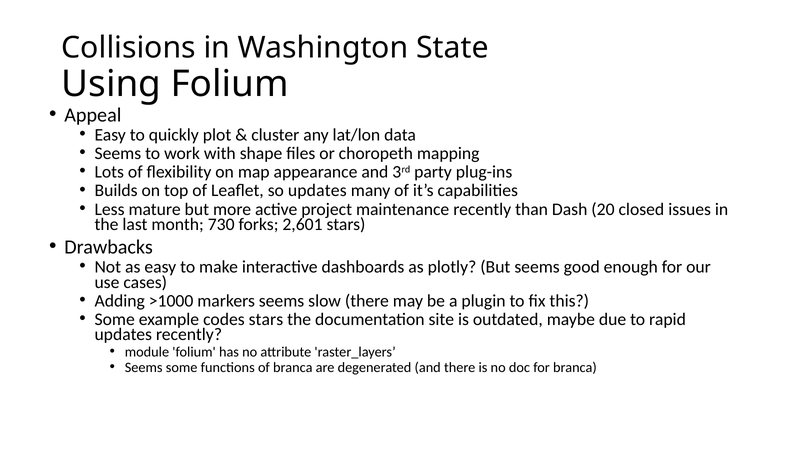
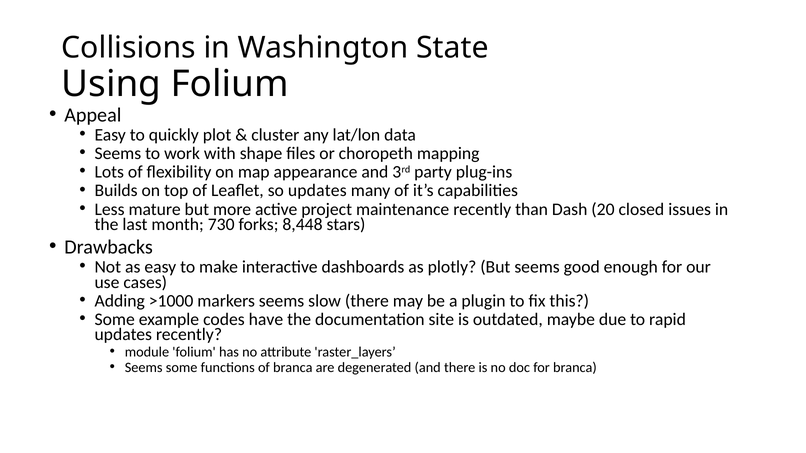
2,601: 2,601 -> 8,448
codes stars: stars -> have
